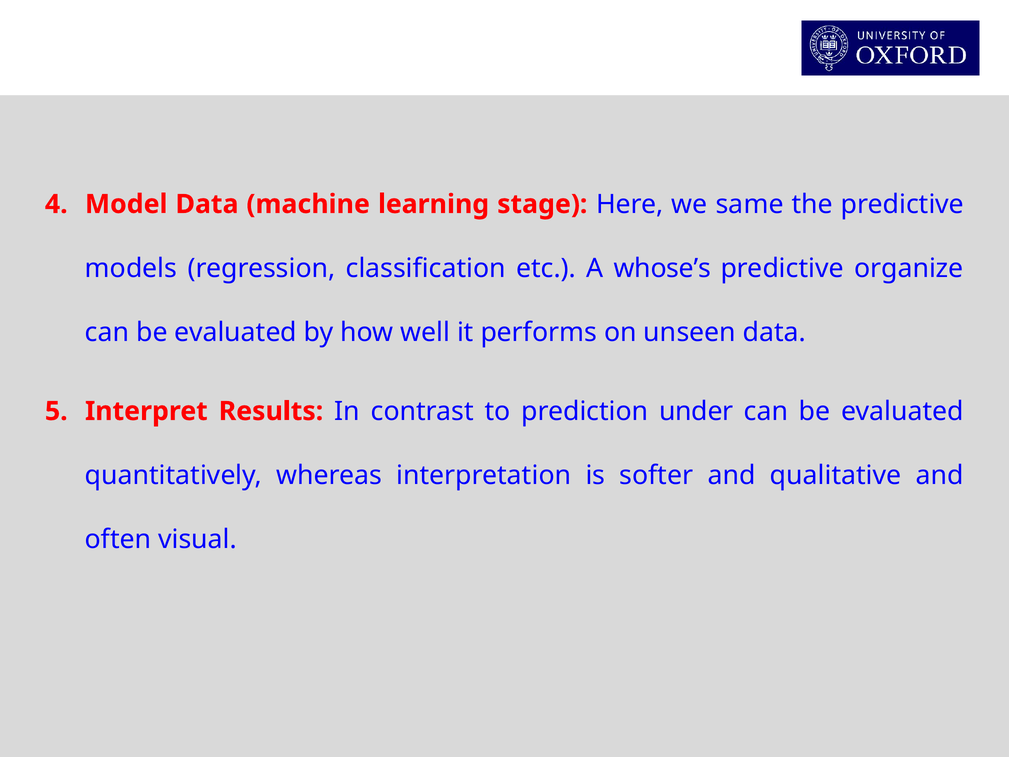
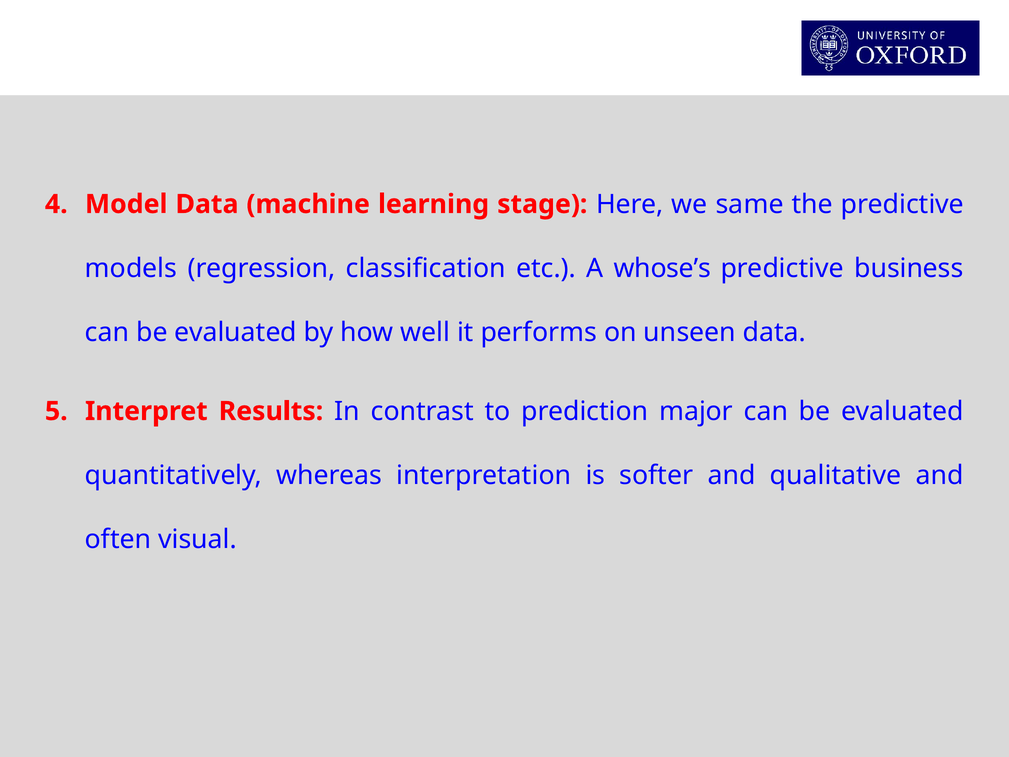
organize: organize -> business
under: under -> major
